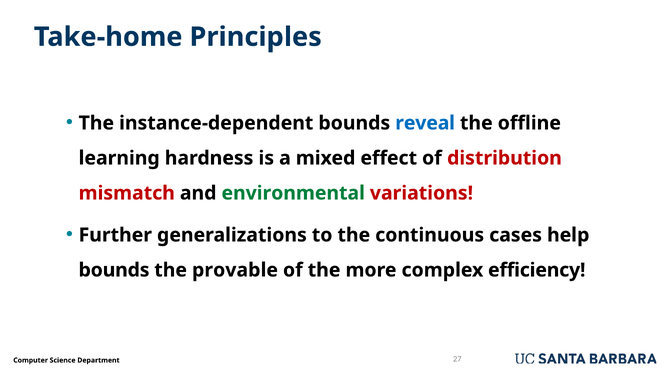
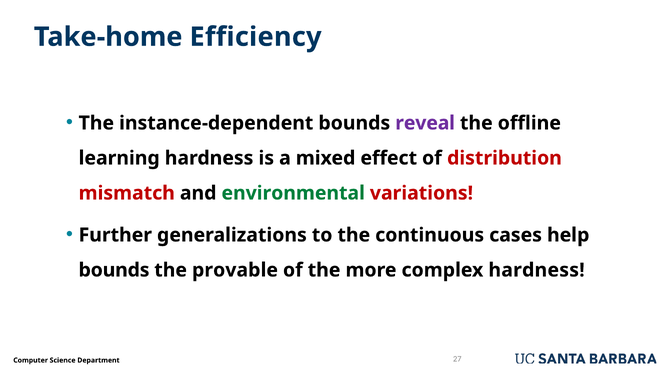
Principles: Principles -> Efficiency
reveal colour: blue -> purple
complex efficiency: efficiency -> hardness
